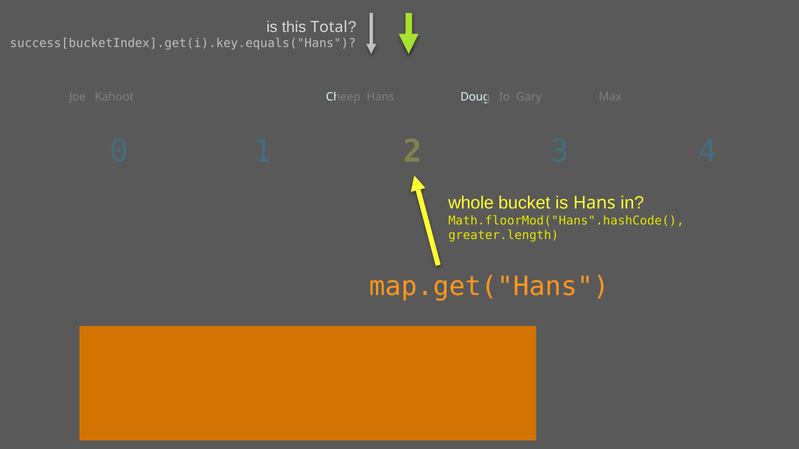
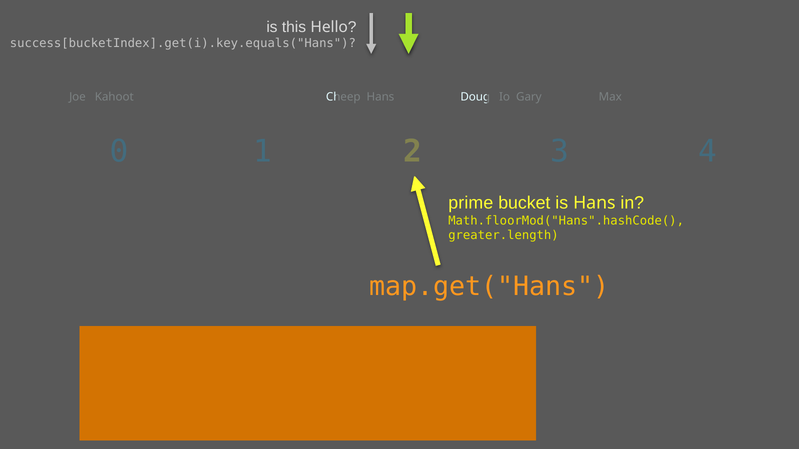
Total: Total -> Hello
whole: whole -> prime
